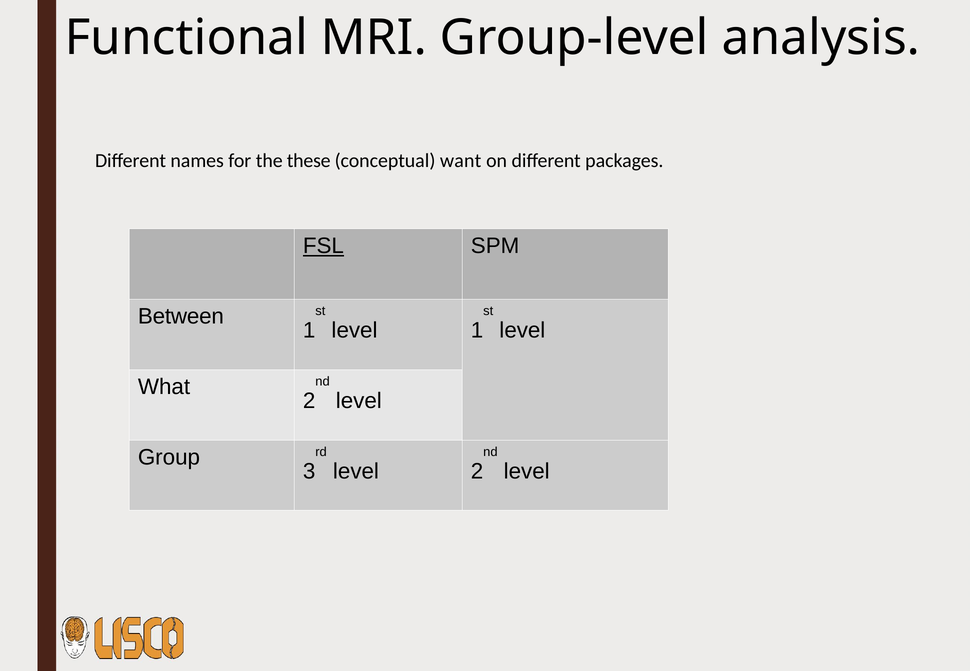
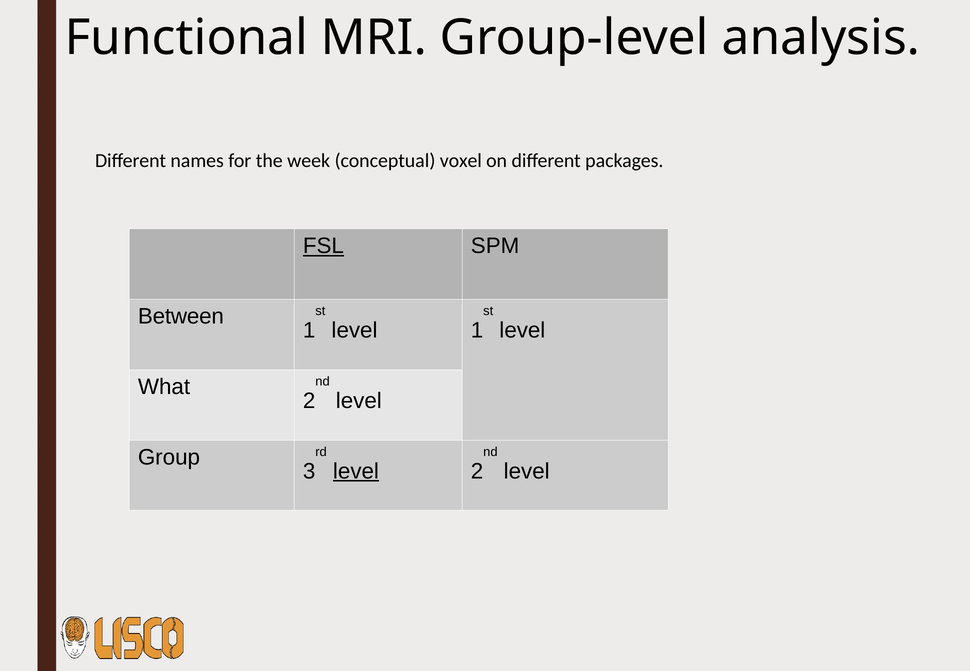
these: these -> week
want: want -> voxel
level at (356, 472) underline: none -> present
